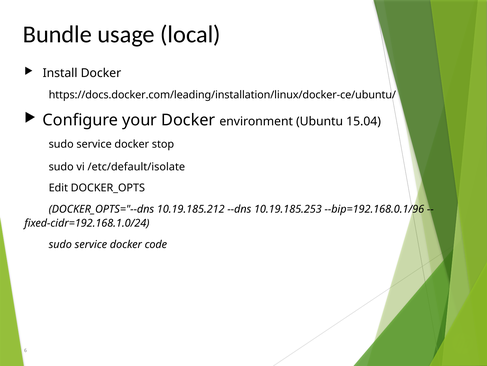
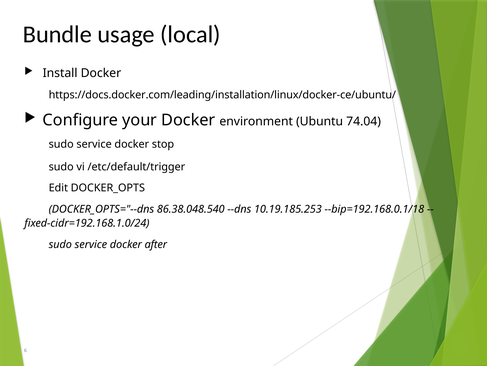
15.04: 15.04 -> 74.04
/etc/default/isolate: /etc/default/isolate -> /etc/default/trigger
10.19.185.212: 10.19.185.212 -> 86.38.048.540
--bip=192.168.0.1/96: --bip=192.168.0.1/96 -> --bip=192.168.0.1/18
code: code -> after
